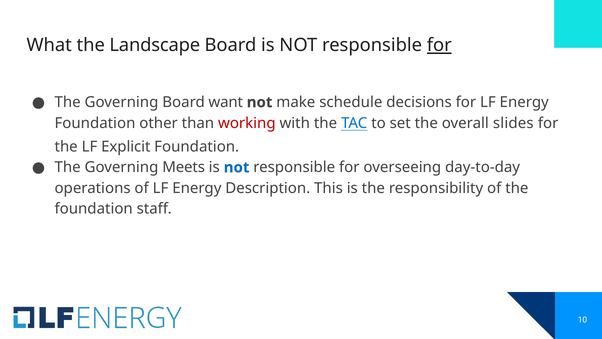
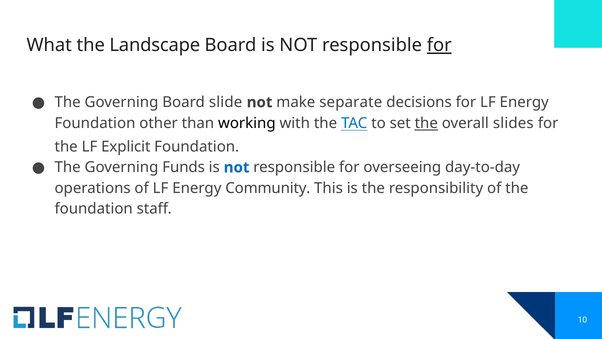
want: want -> slide
schedule: schedule -> separate
working colour: red -> black
the at (426, 123) underline: none -> present
Meets: Meets -> Funds
Description: Description -> Community
